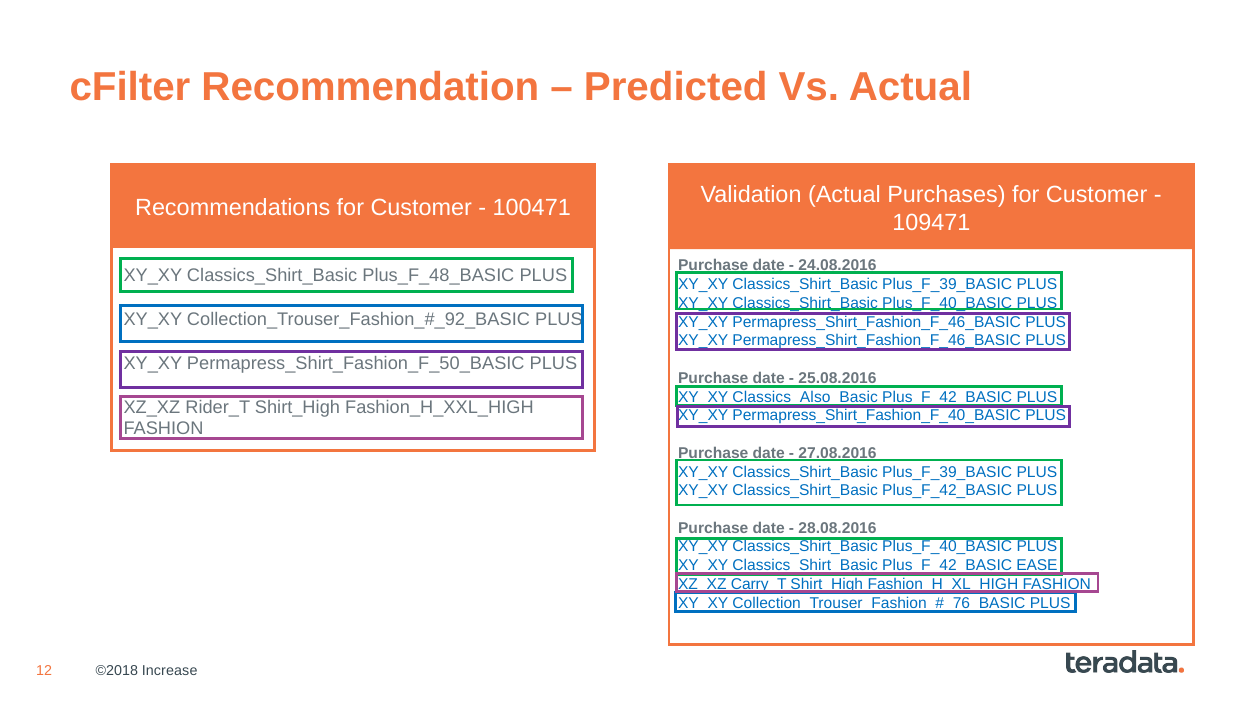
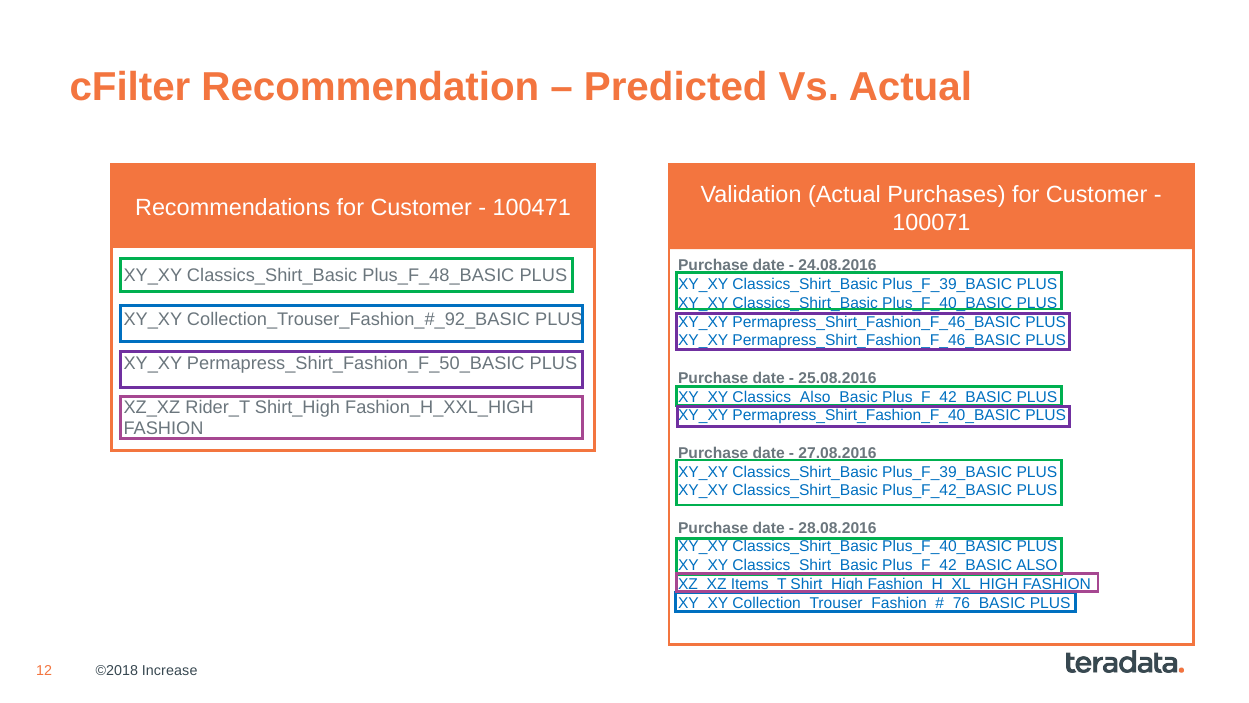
109471: 109471 -> 100071
EASE: EASE -> ALSO
Carry_T: Carry_T -> Items_T
